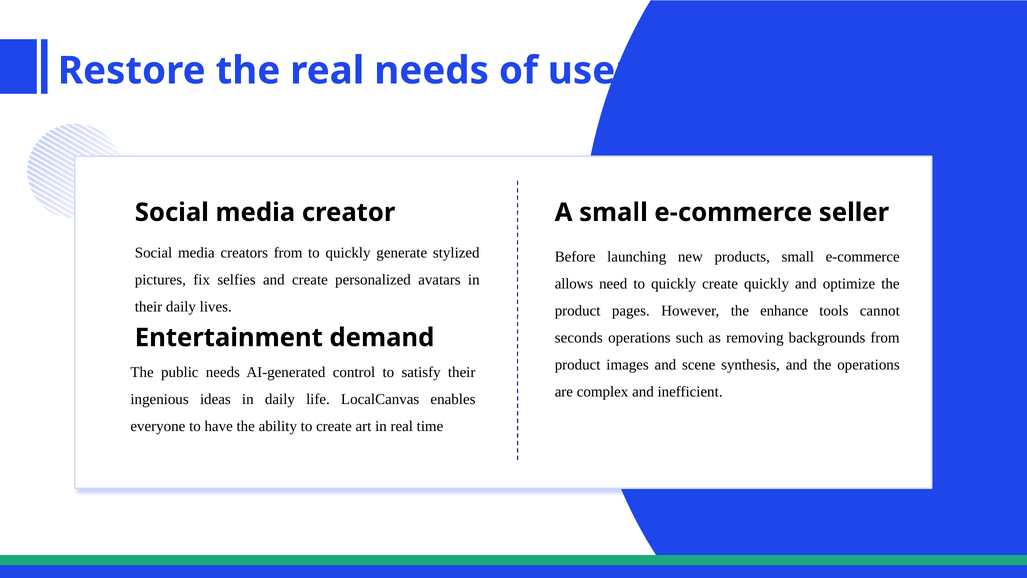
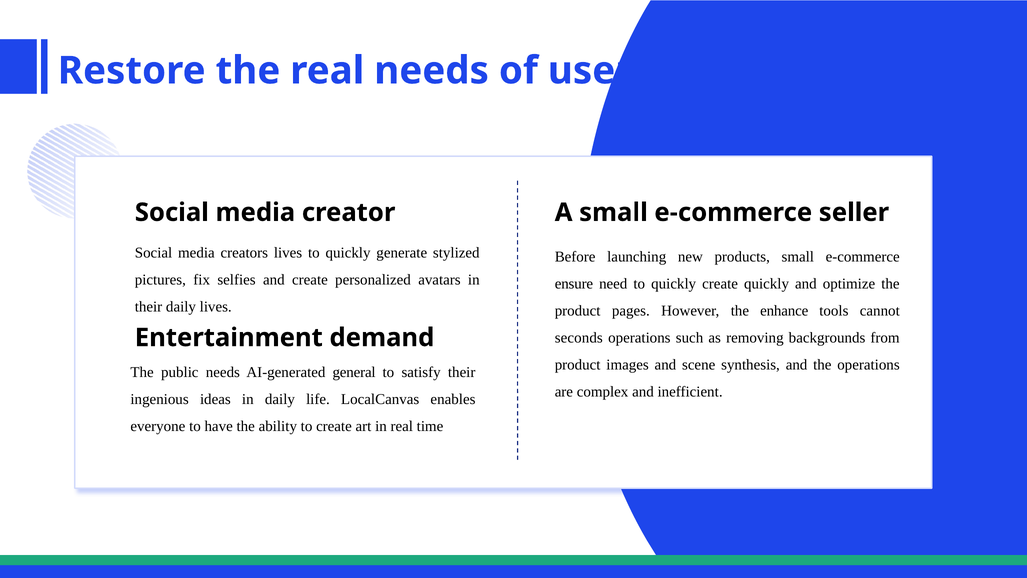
creators from: from -> lives
allows: allows -> ensure
control: control -> general
